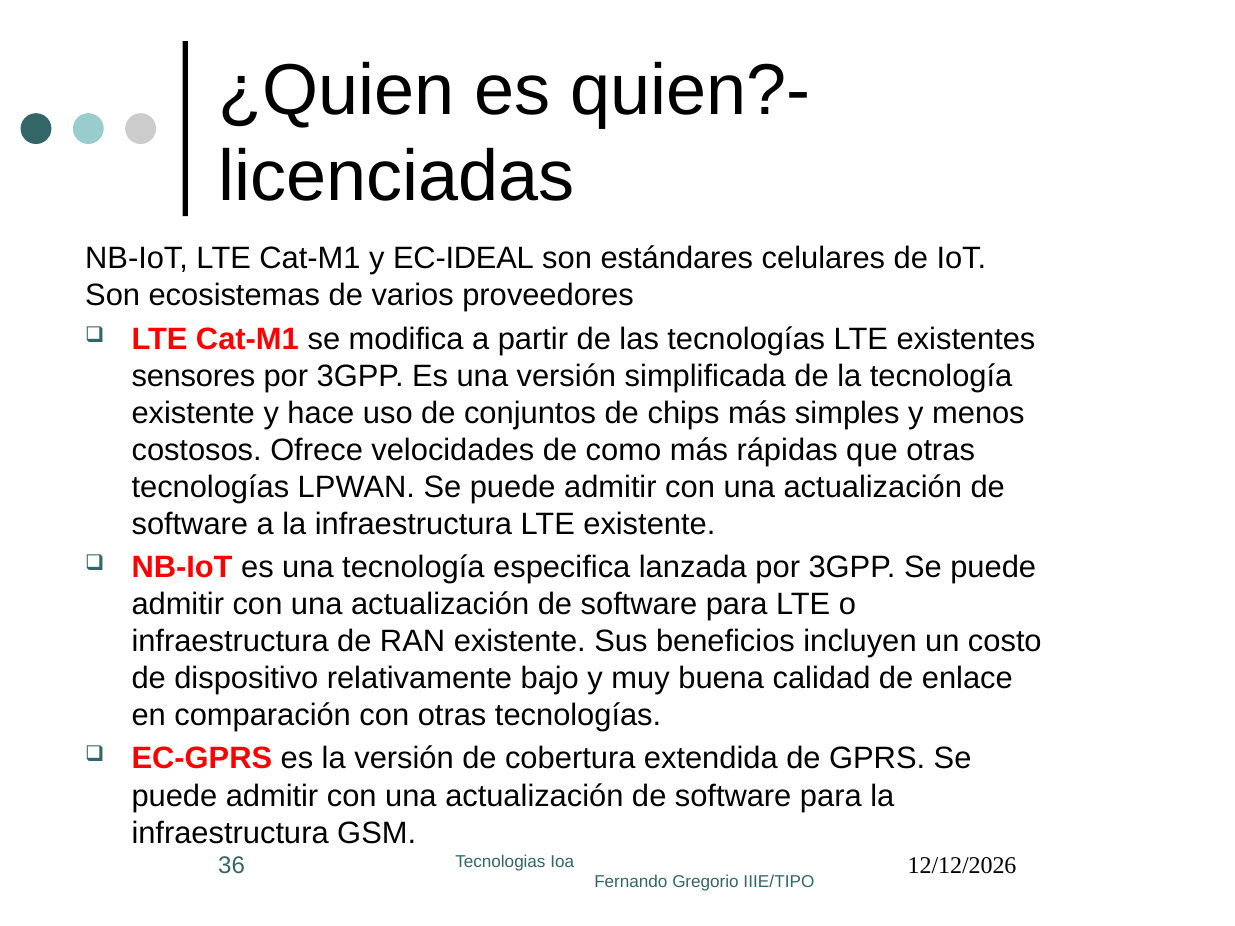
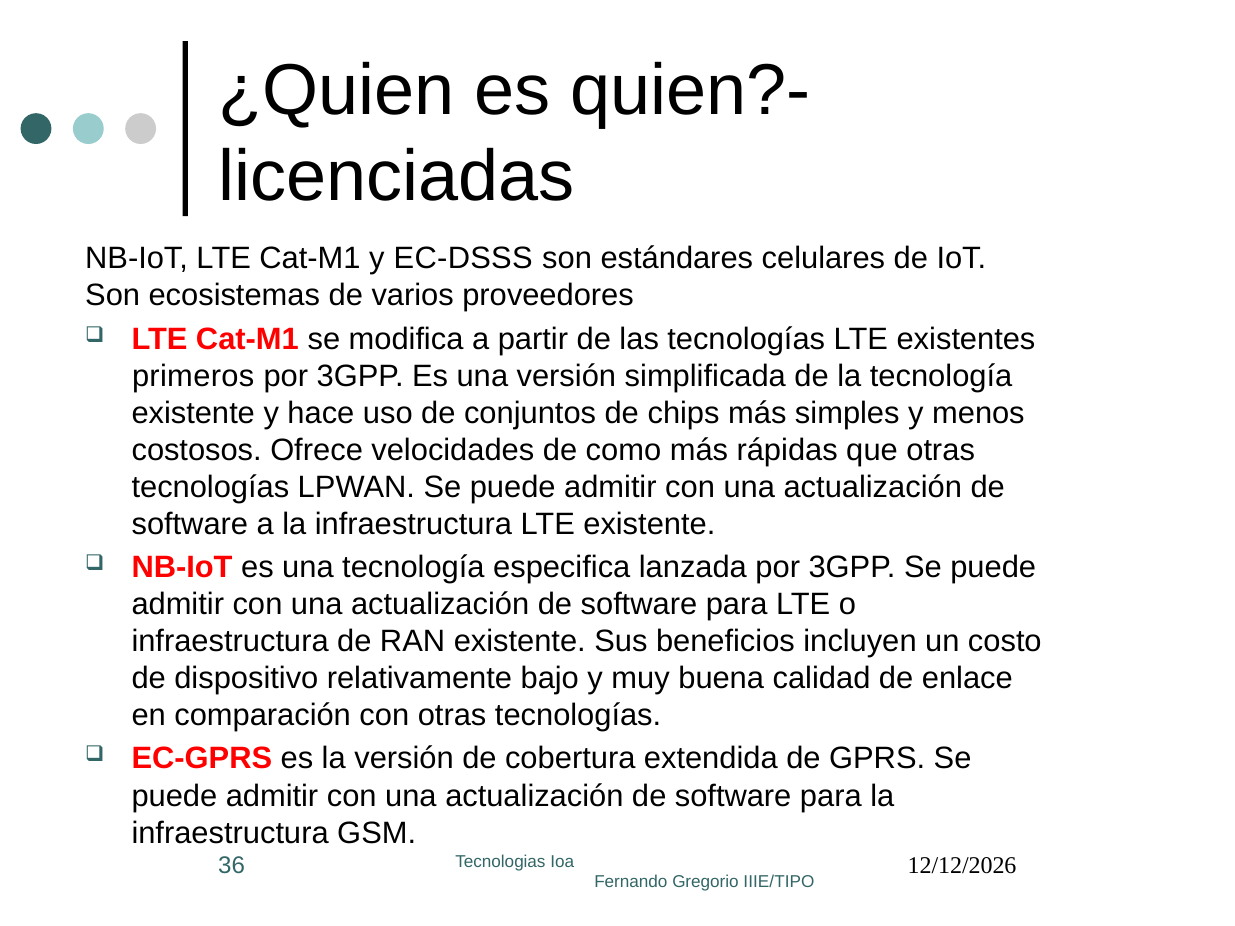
EC-IDEAL: EC-IDEAL -> EC-DSSS
sensores: sensores -> primeros
